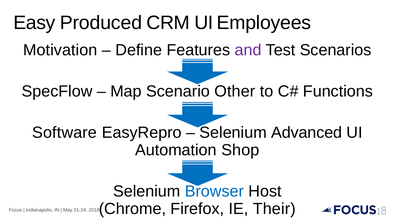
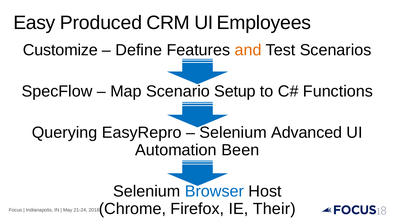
Motivation: Motivation -> Customize
and colour: purple -> orange
Other: Other -> Setup
Software: Software -> Querying
Shop: Shop -> Been
